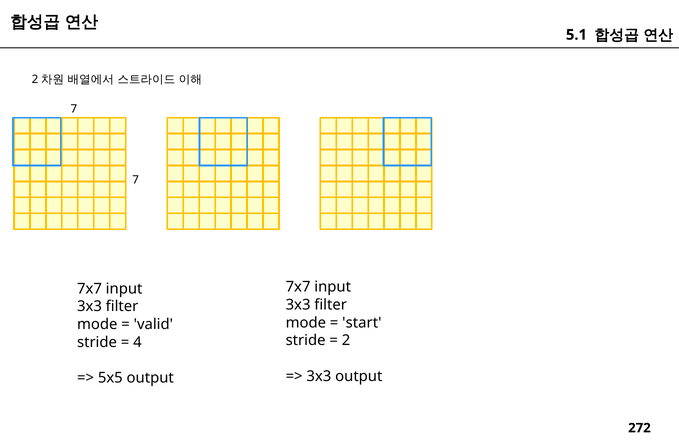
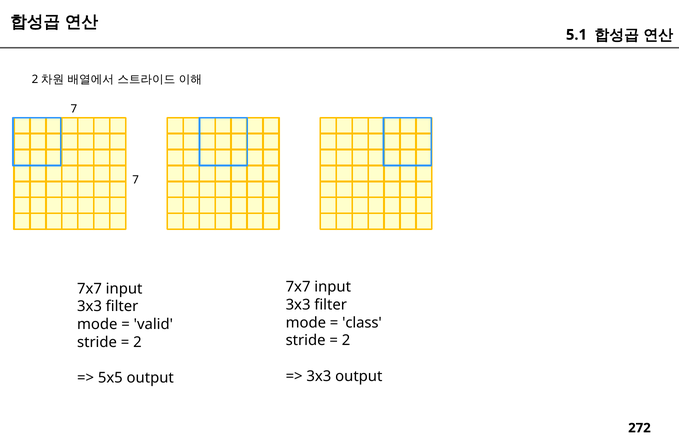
start: start -> class
4 at (137, 342): 4 -> 2
